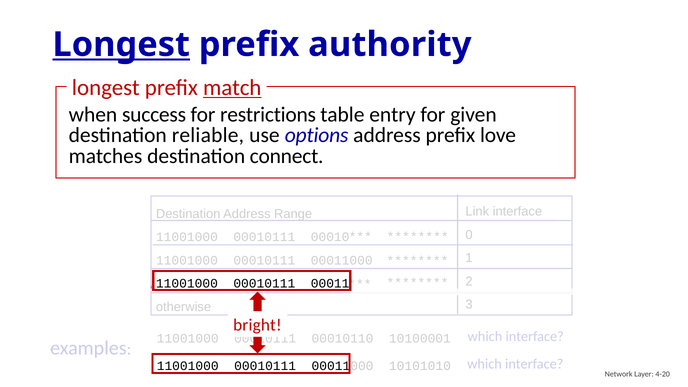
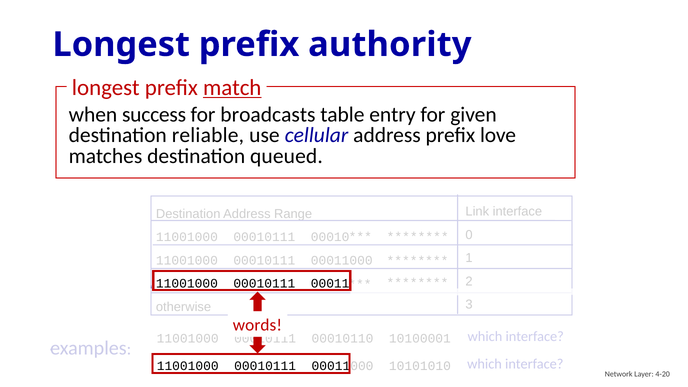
Longest at (121, 45) underline: present -> none
restrictions: restrictions -> broadcasts
options: options -> cellular
connect: connect -> queued
bright: bright -> words
